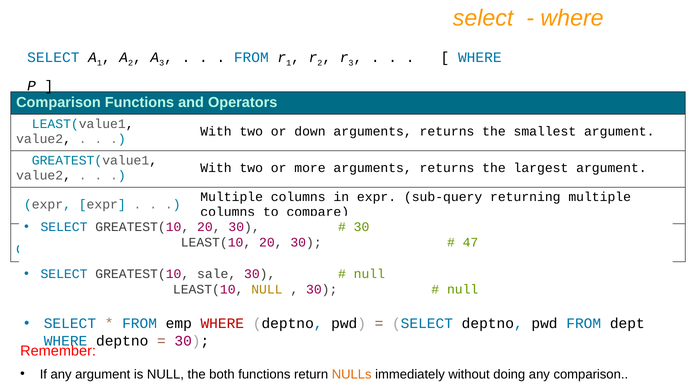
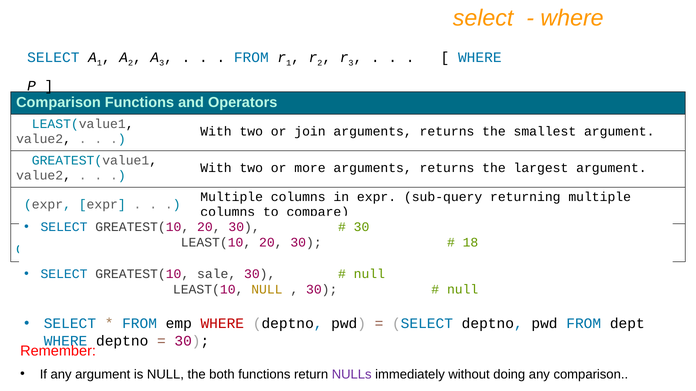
down: down -> join
47: 47 -> 18
NULLs colour: orange -> purple
